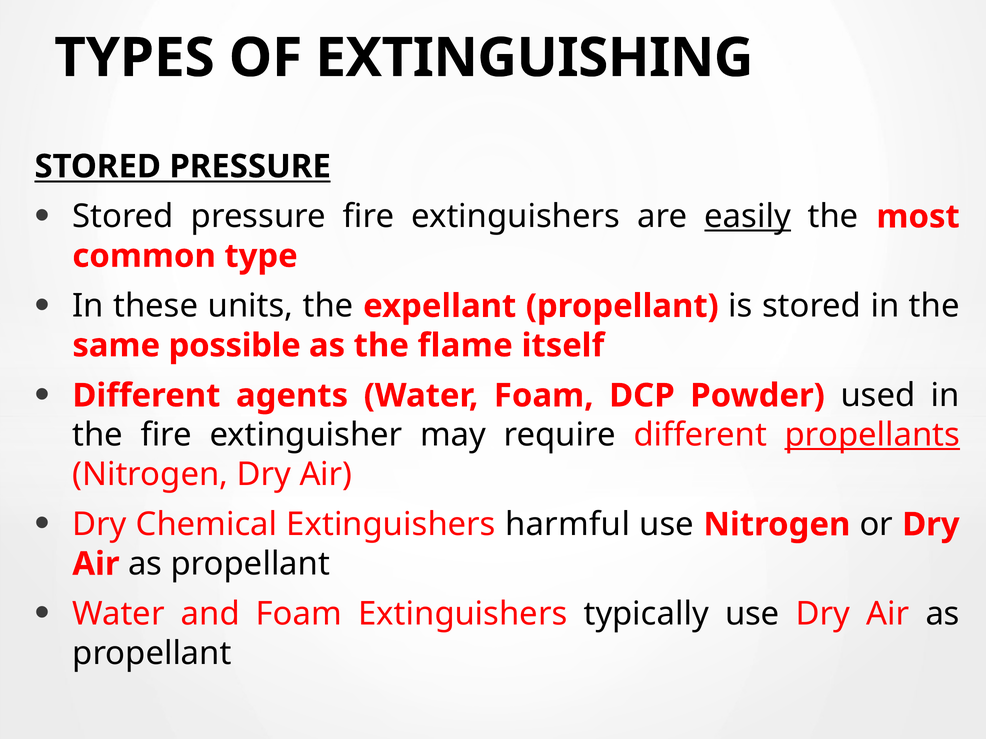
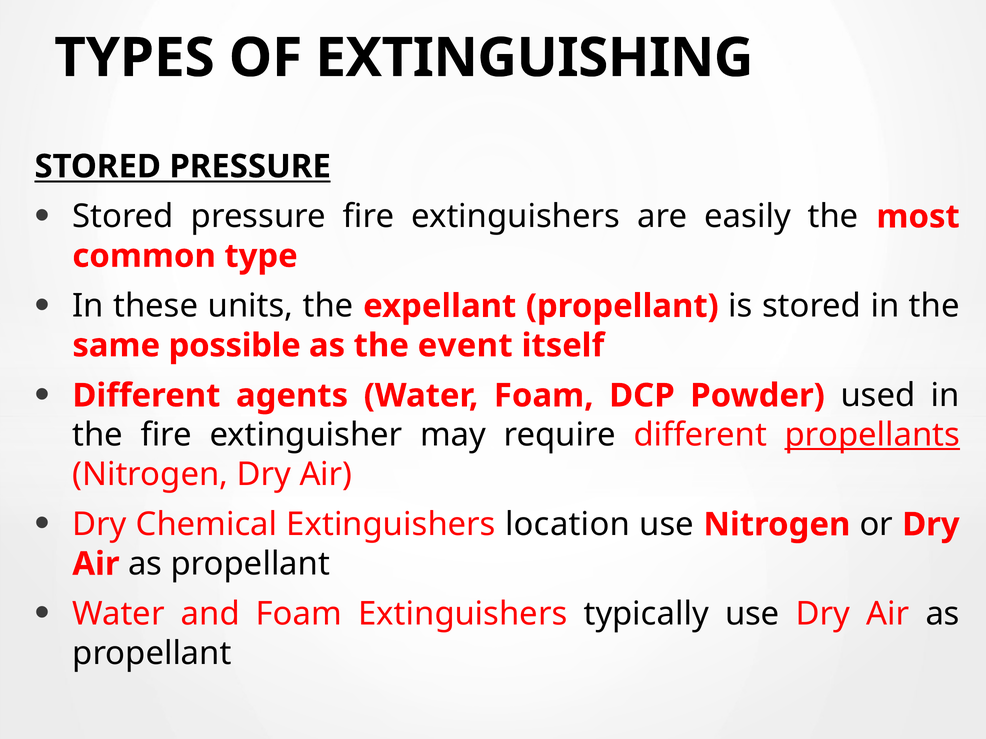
easily underline: present -> none
flame: flame -> event
harmful: harmful -> location
